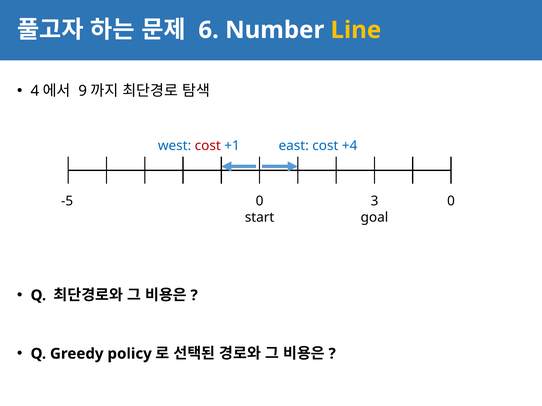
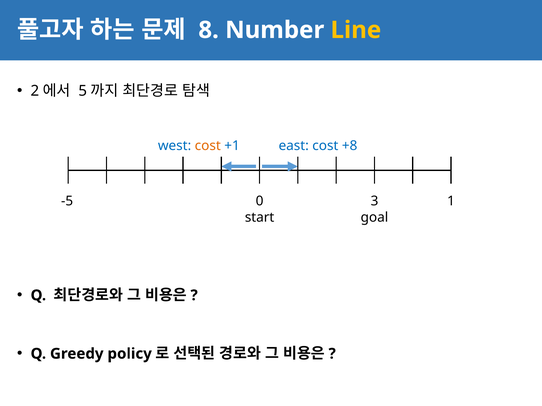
6: 6 -> 8
4: 4 -> 2
9: 9 -> 5
cost at (208, 146) colour: red -> orange
+4: +4 -> +8
-5 0: 0 -> 1
